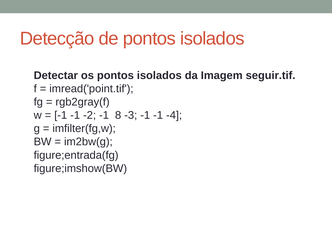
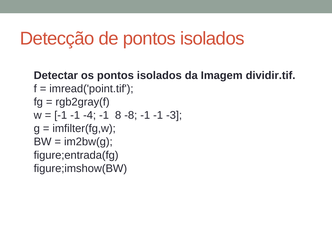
seguir.tif: seguir.tif -> dividir.tif
-2: -2 -> -4
-3: -3 -> -8
-4: -4 -> -3
